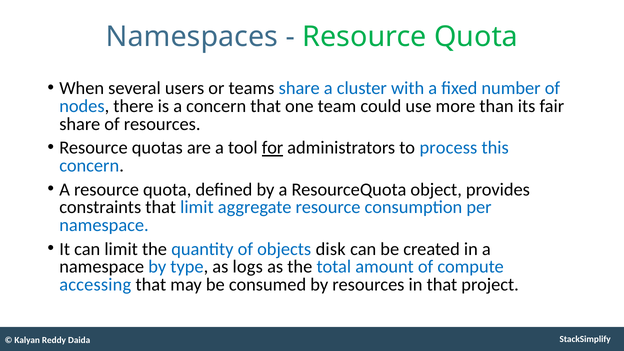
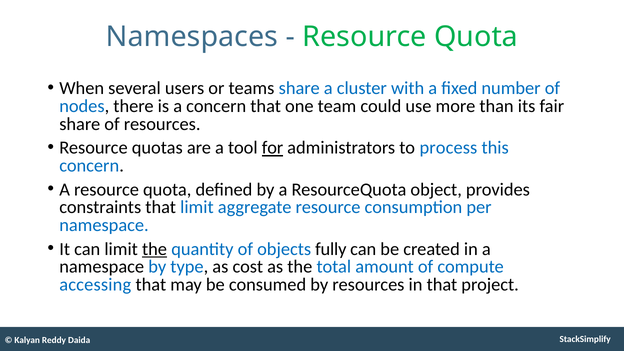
the at (155, 249) underline: none -> present
disk: disk -> fully
logs: logs -> cost
